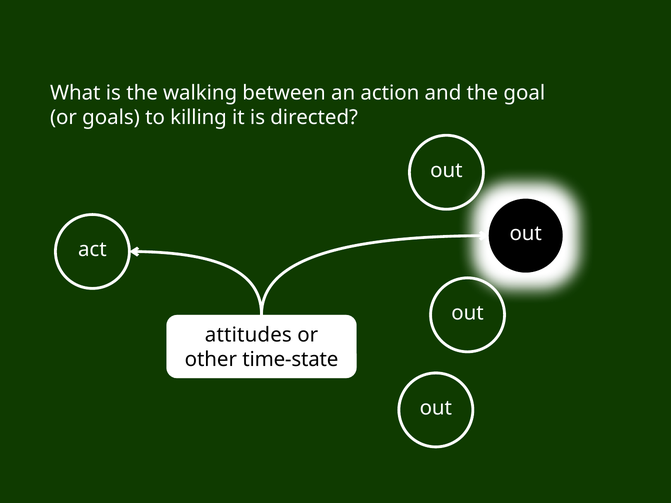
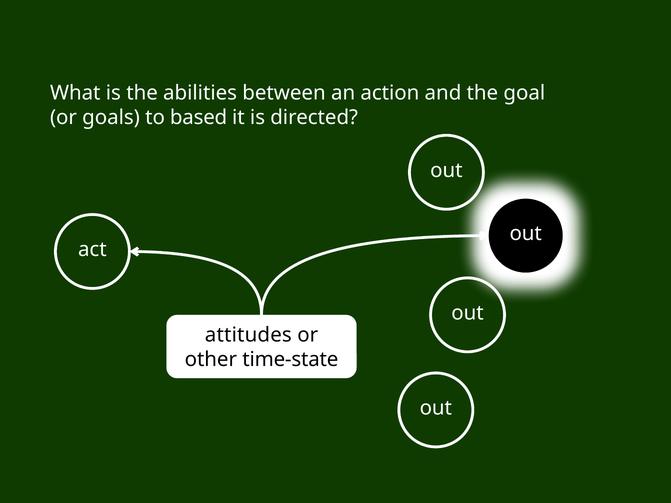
walking: walking -> abilities
killing: killing -> based
